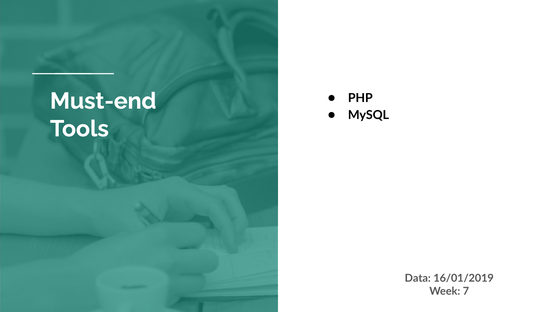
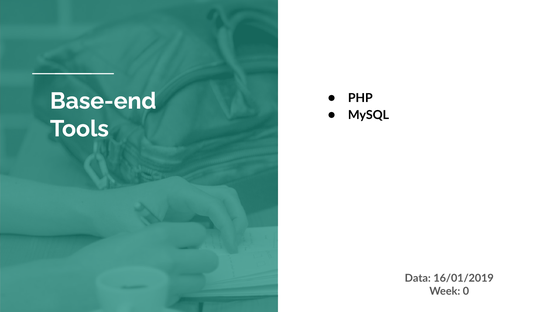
Must-end: Must-end -> Base-end
7: 7 -> 0
